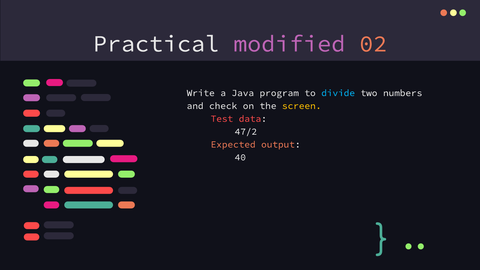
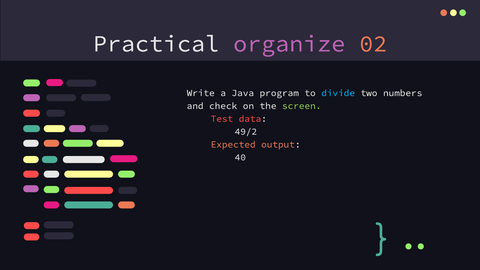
modified: modified -> organize
screen colour: yellow -> light green
47/2: 47/2 -> 49/2
